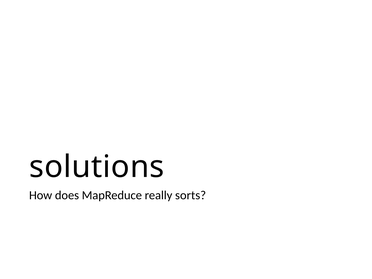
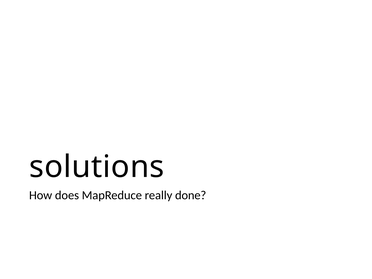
sorts: sorts -> done
